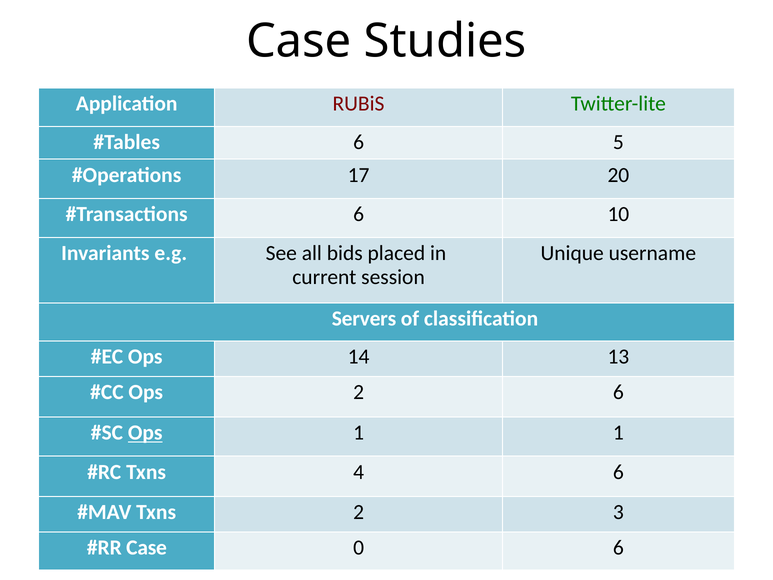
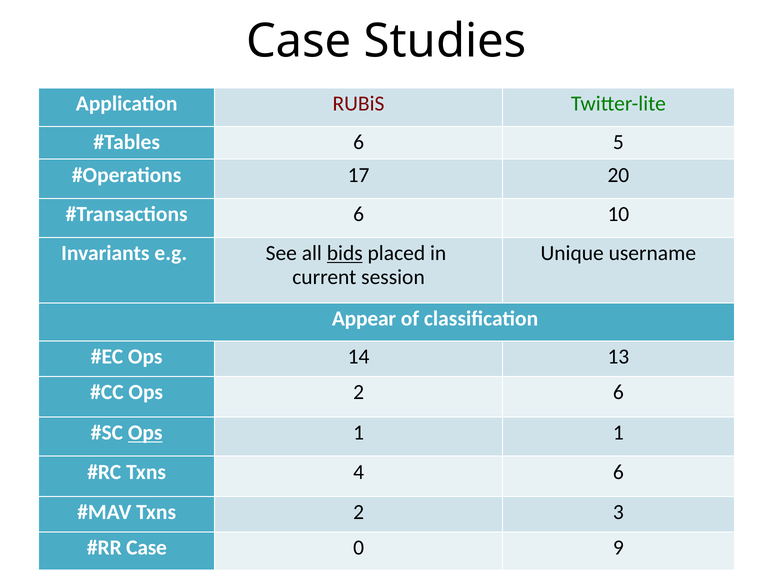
bids underline: none -> present
Servers: Servers -> Appear
0 6: 6 -> 9
